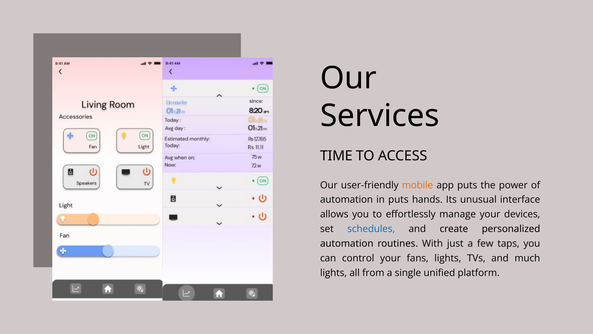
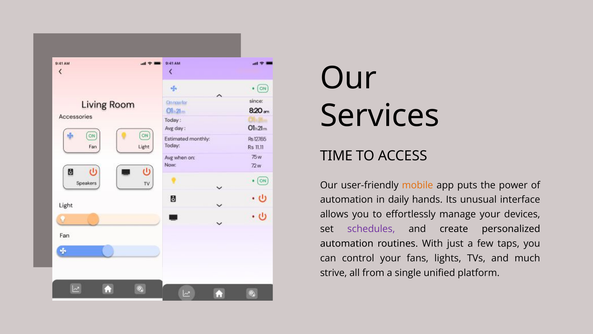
in puts: puts -> daily
schedules colour: blue -> purple
lights at (333, 273): lights -> strive
